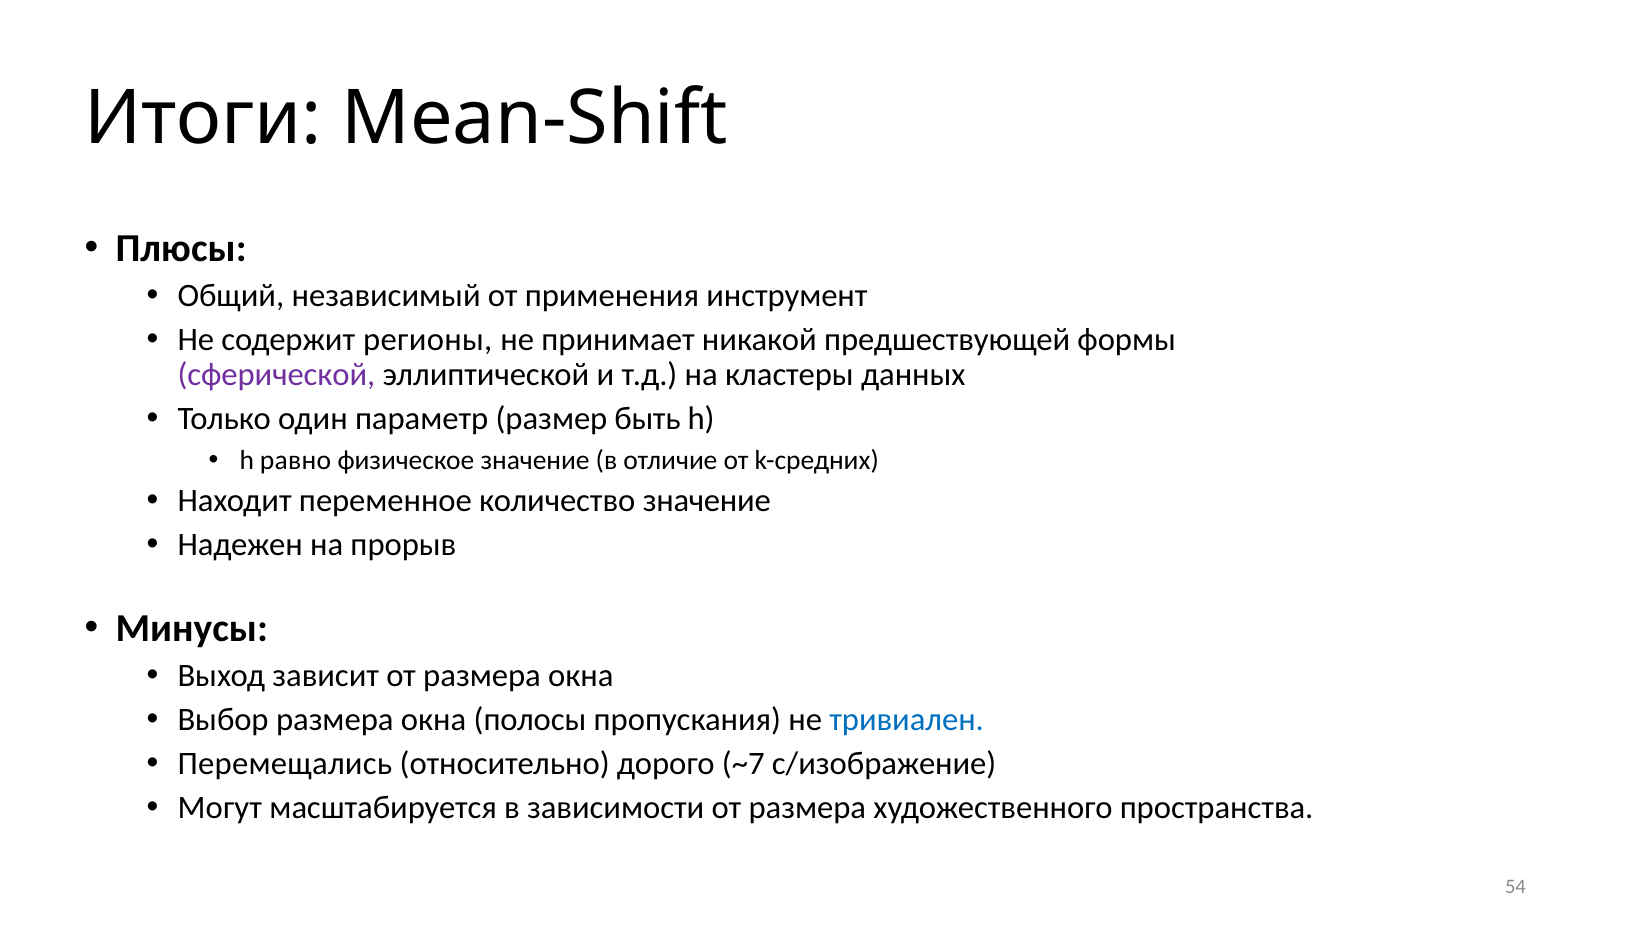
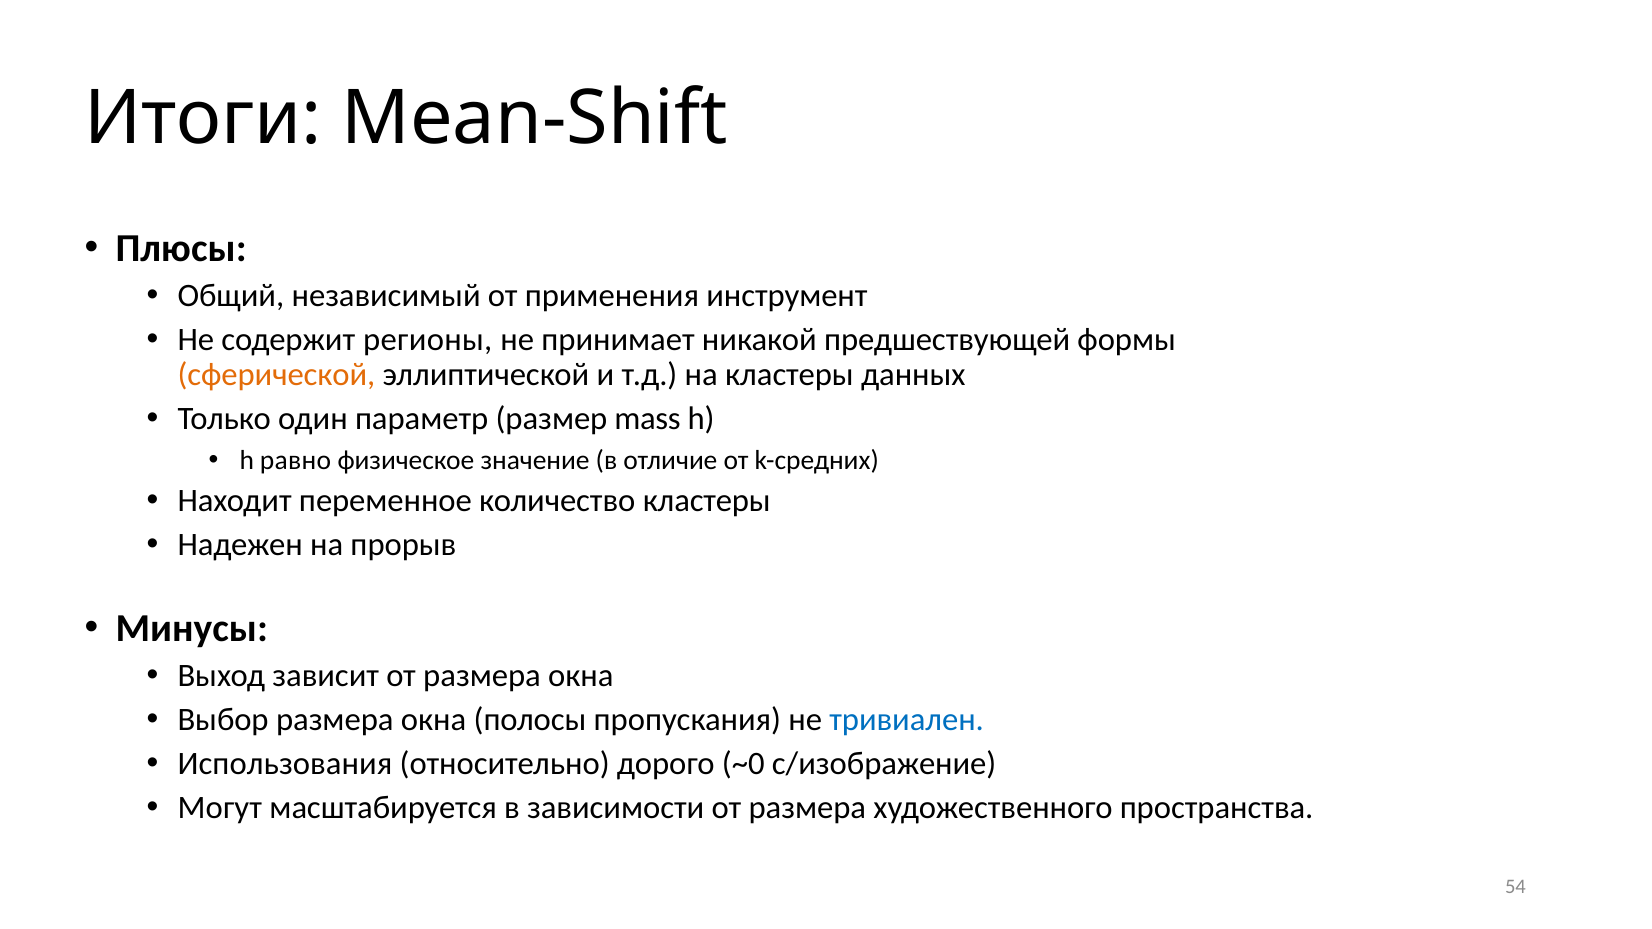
сферической colour: purple -> orange
быть: быть -> mass
количество значение: значение -> кластеры
Перемещались: Перемещались -> Использования
~7: ~7 -> ~0
